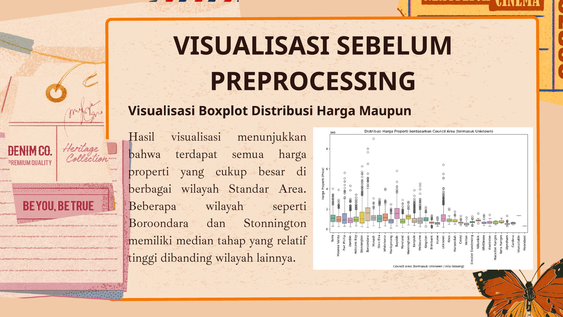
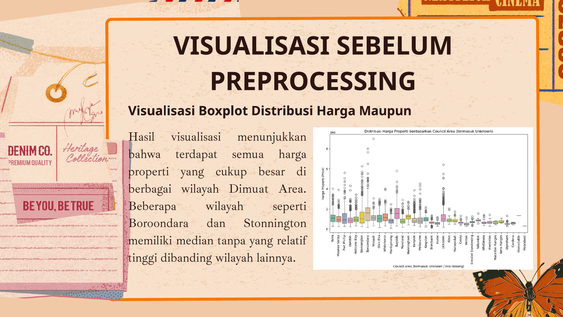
Standar: Standar -> Dimuat
tahap: tahap -> tanpa
